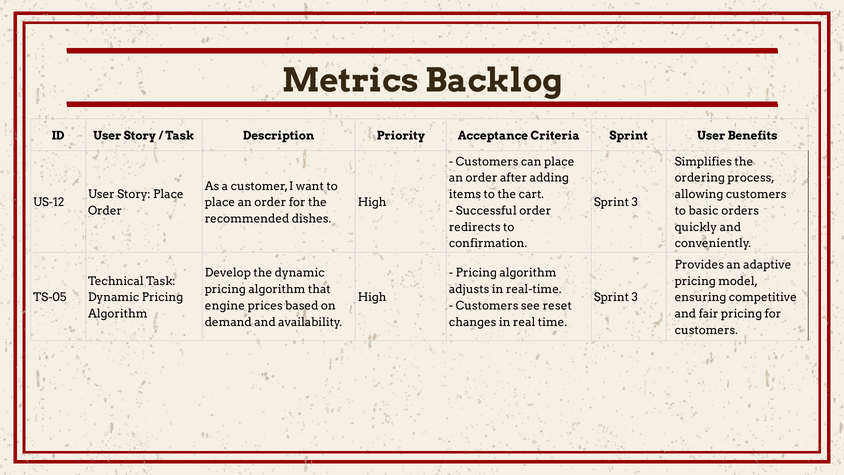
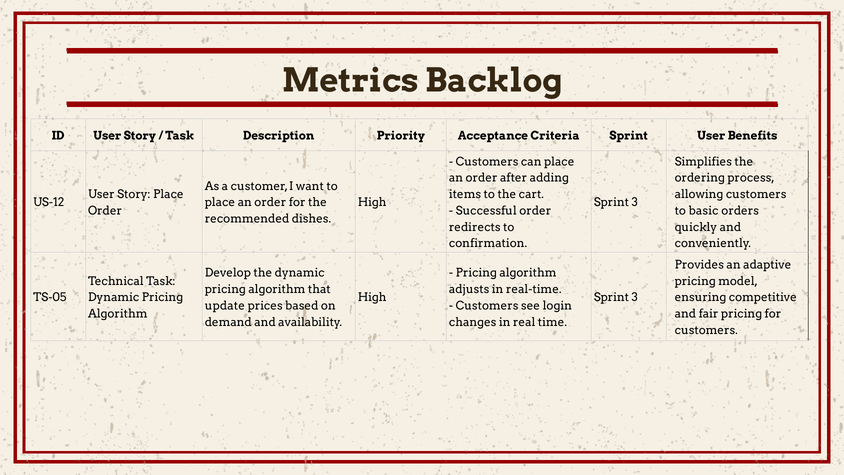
engine: engine -> update
reset: reset -> login
